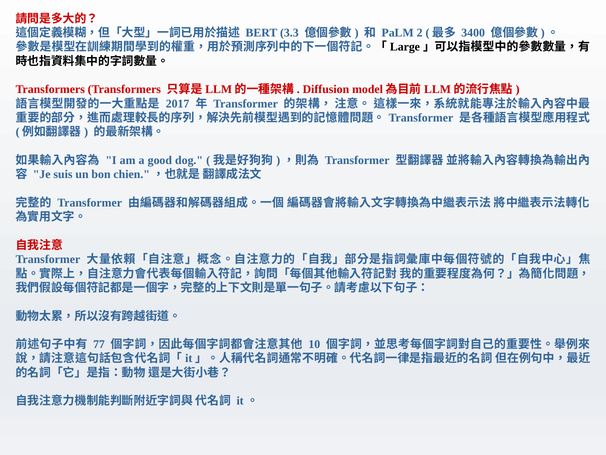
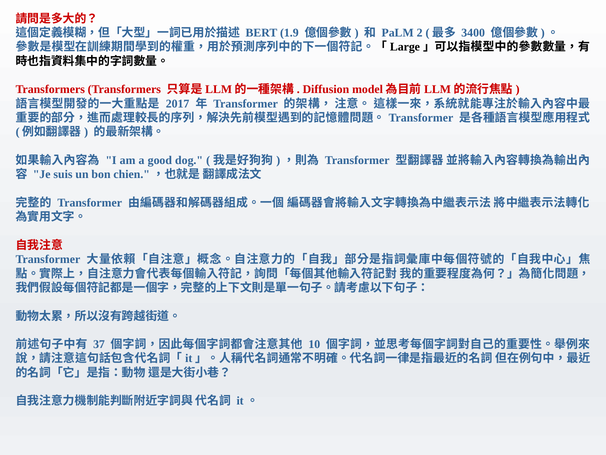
3.3: 3.3 -> 1.9
77: 77 -> 37
